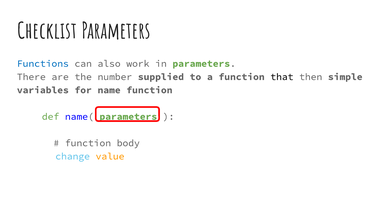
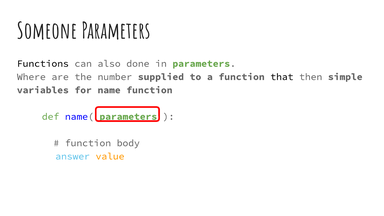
Checklist: Checklist -> Someone
Functions colour: blue -> black
work: work -> done
There: There -> Where
change: change -> answer
